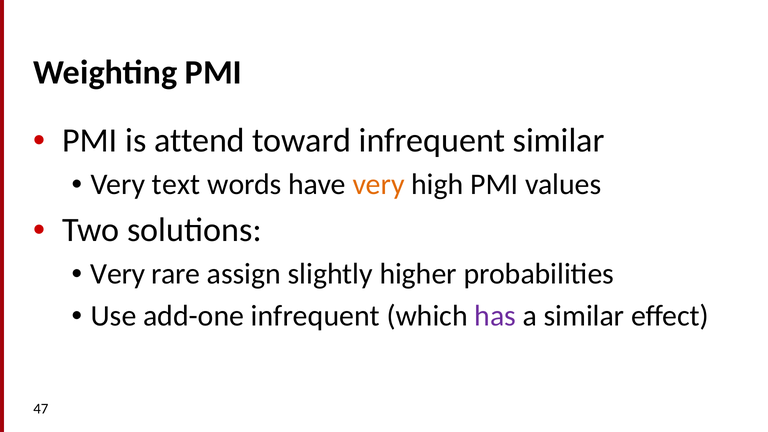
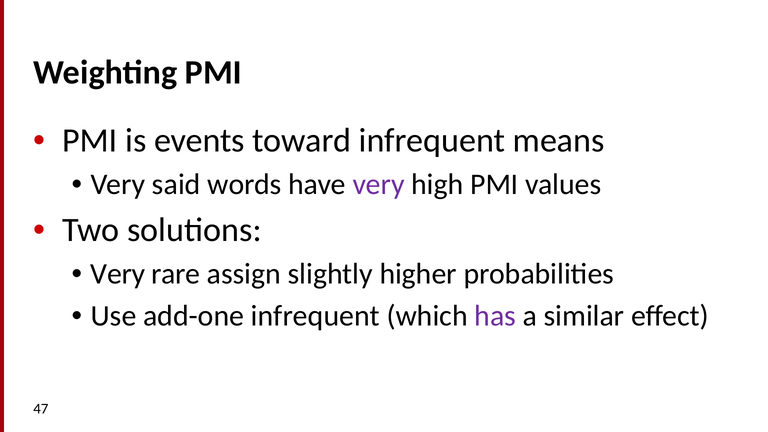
attend: attend -> events
infrequent similar: similar -> means
text: text -> said
very at (379, 184) colour: orange -> purple
